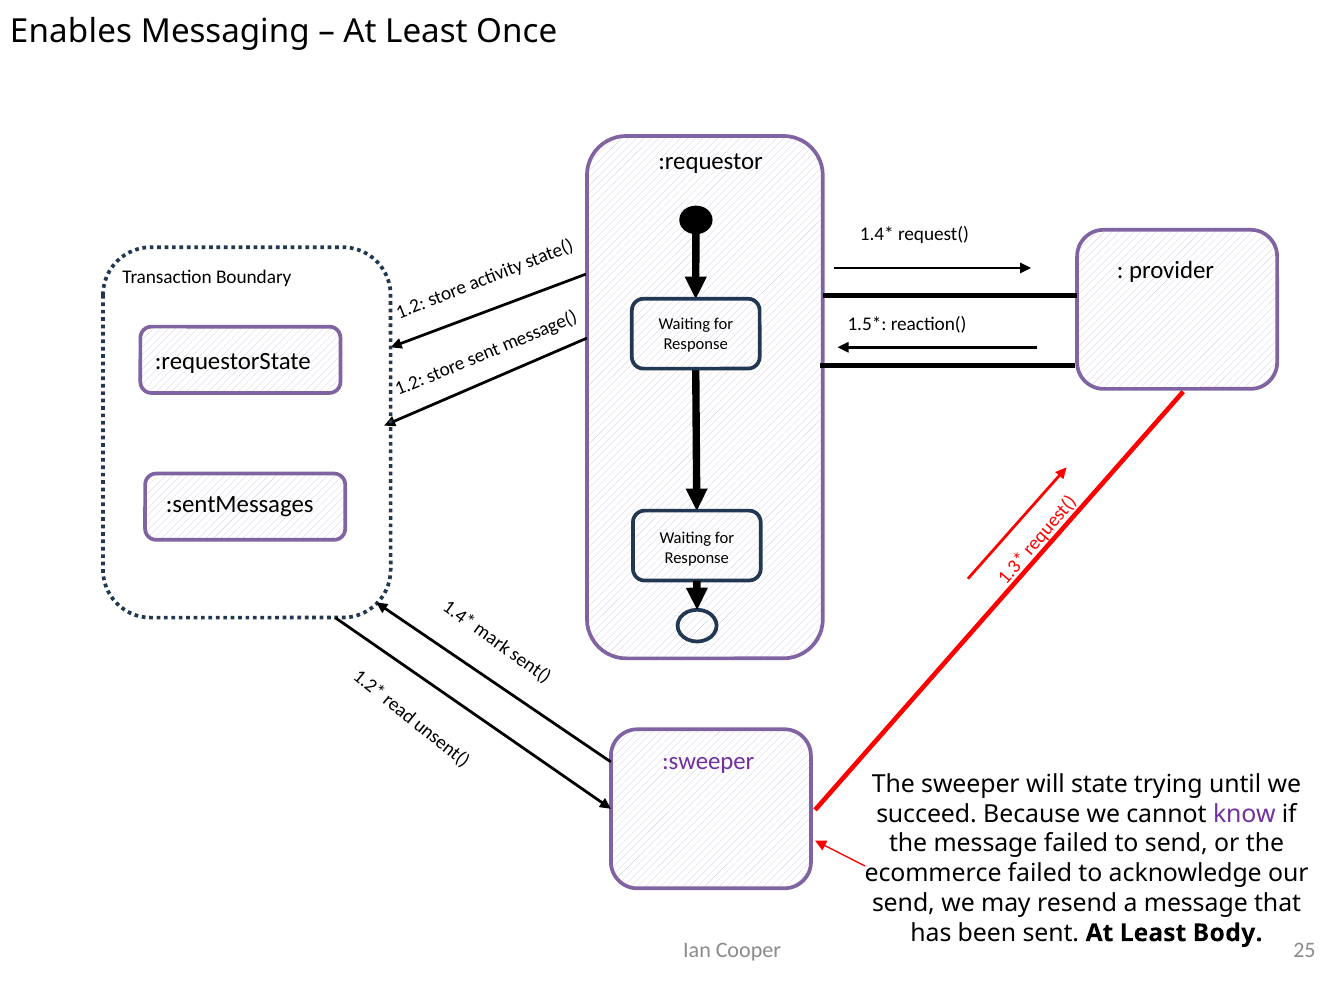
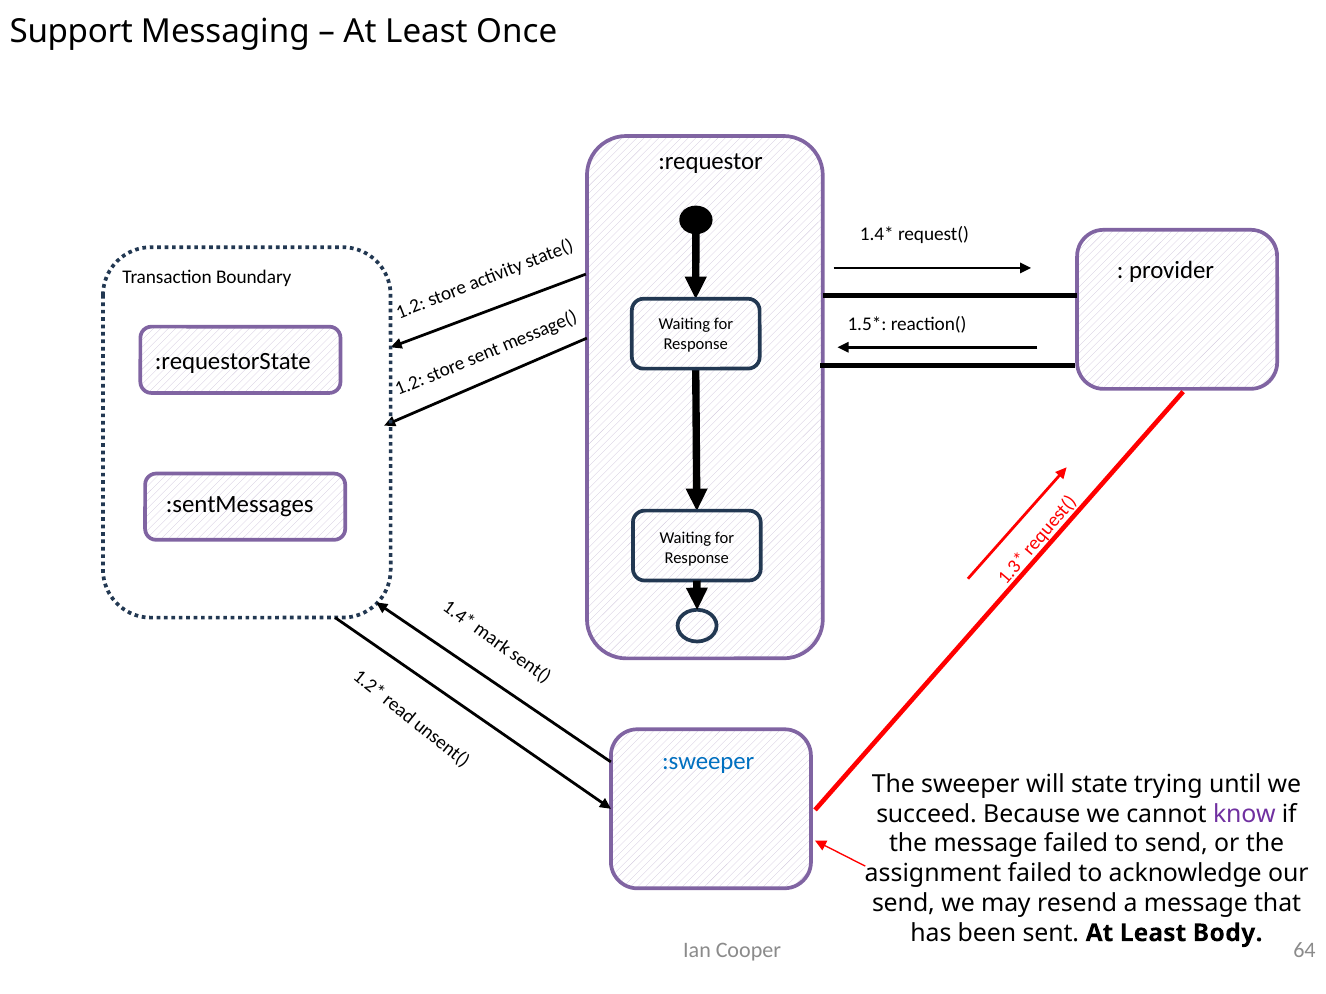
Enables: Enables -> Support
:sweeper colour: purple -> blue
ecommerce: ecommerce -> assignment
25: 25 -> 64
